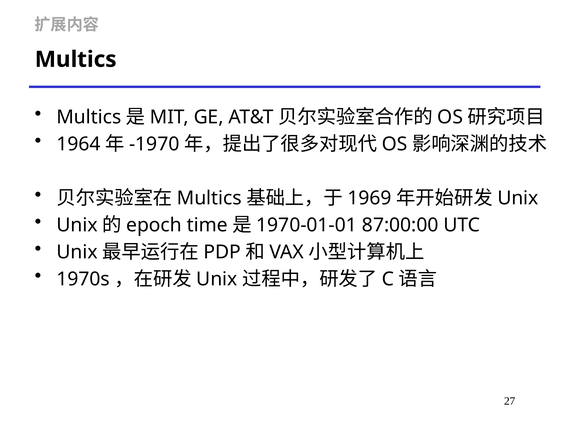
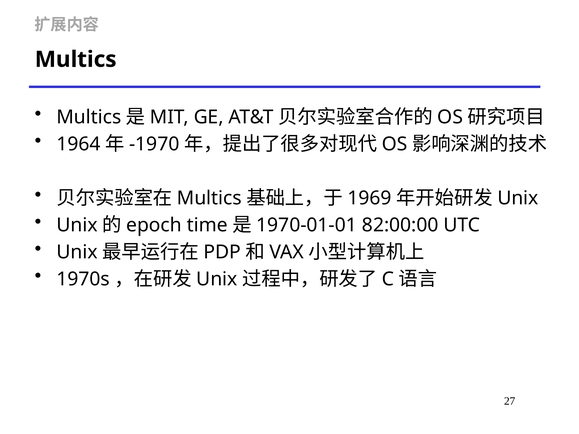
87:00:00: 87:00:00 -> 82:00:00
